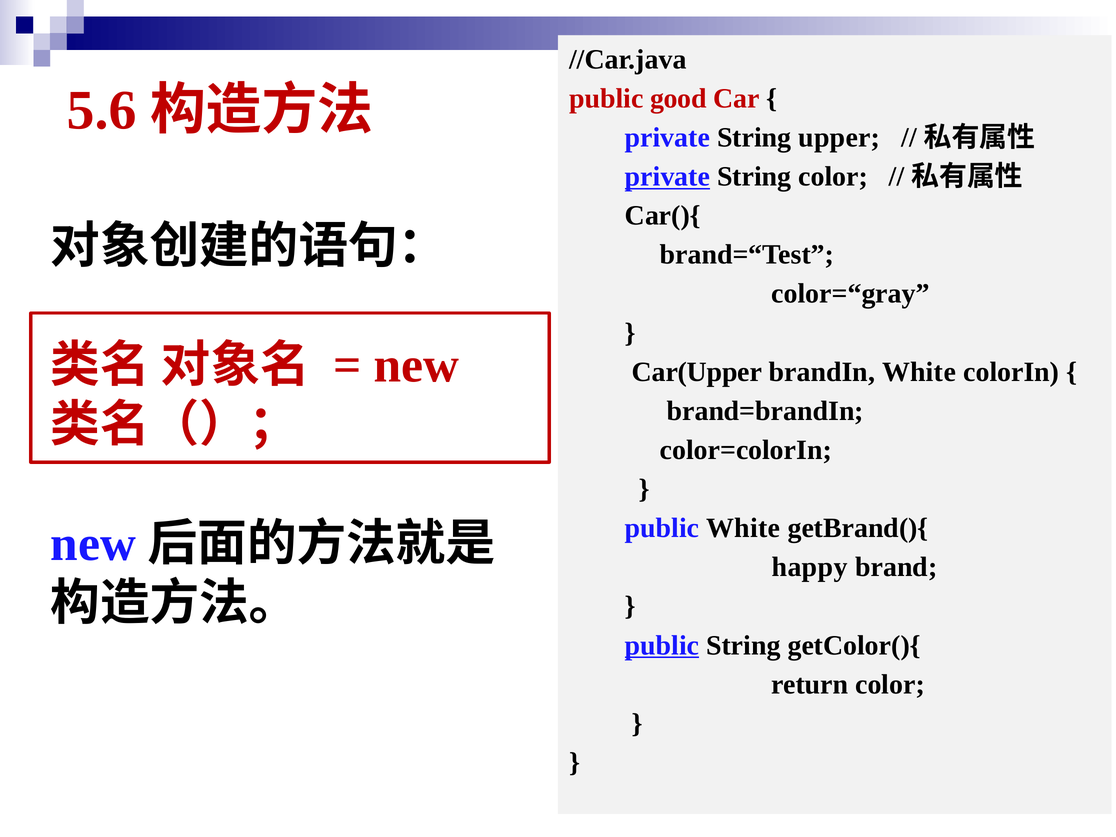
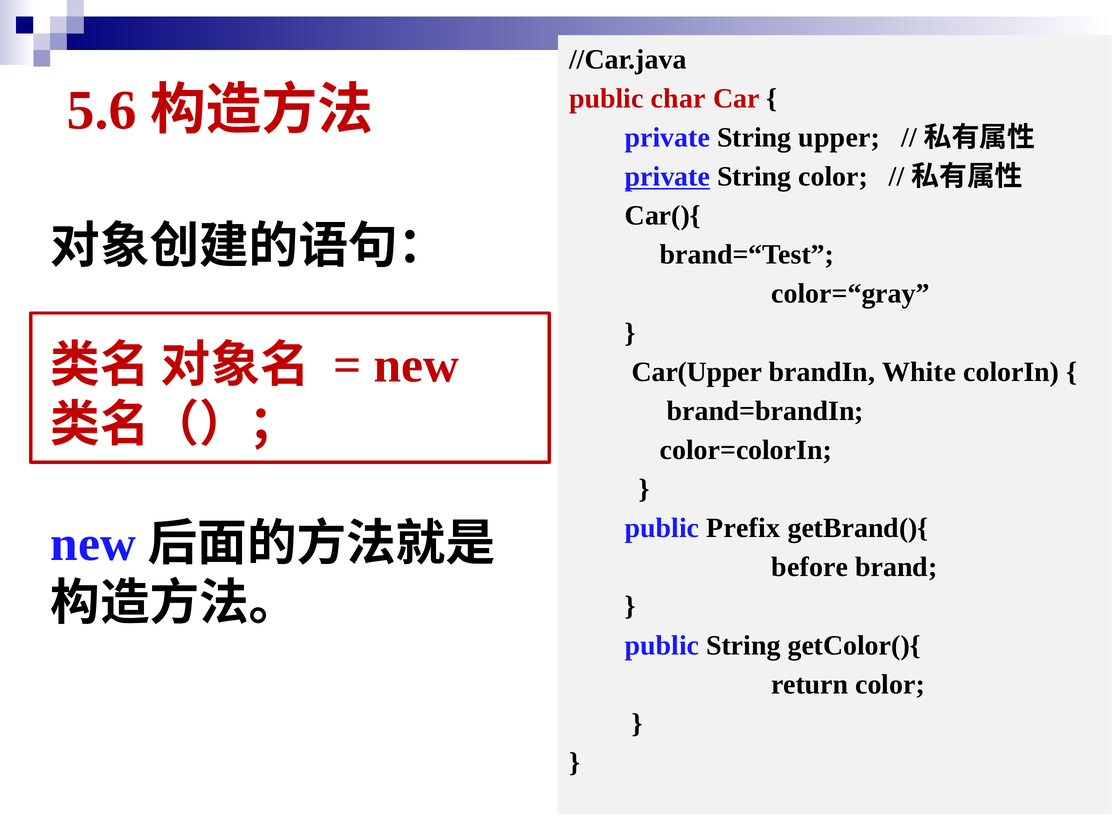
good: good -> char
public White: White -> Prefix
happy: happy -> before
public at (662, 645) underline: present -> none
